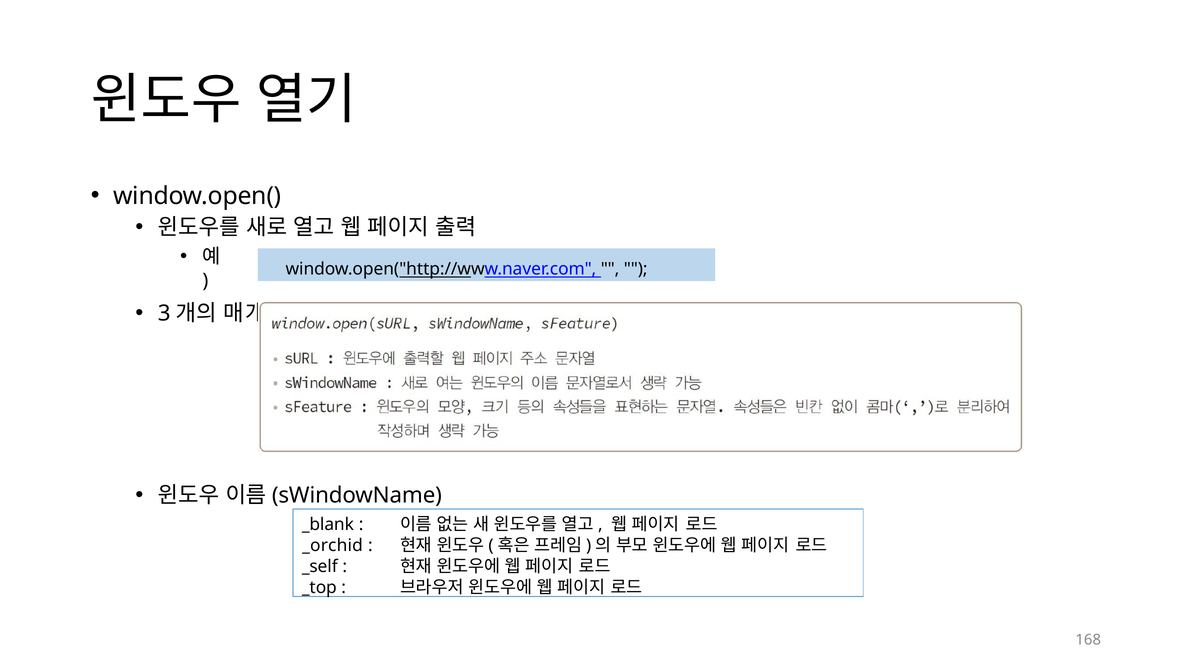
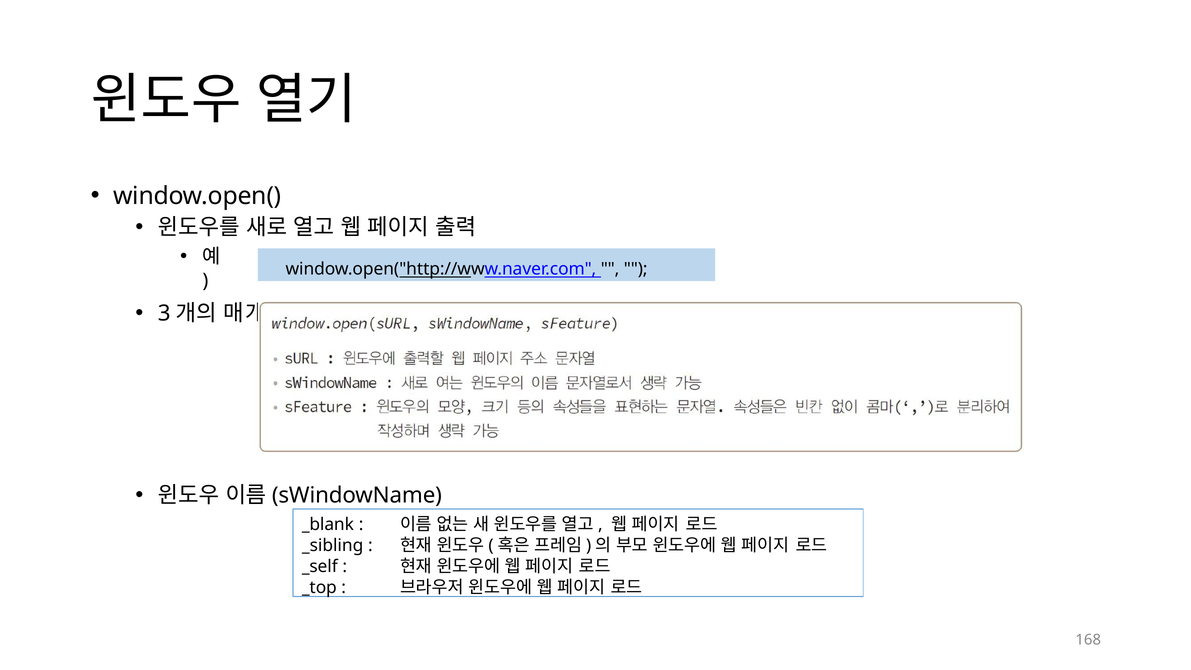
_orchid: _orchid -> _sibling
